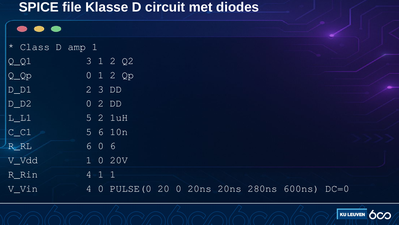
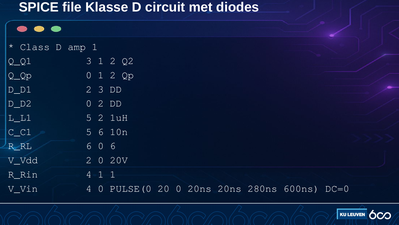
V_Vdd 1: 1 -> 2
